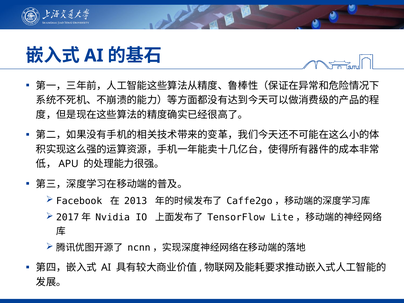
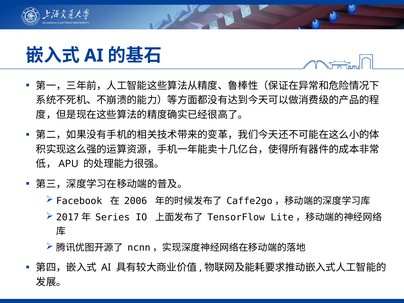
2013: 2013 -> 2006
Nvidia: Nvidia -> Series
